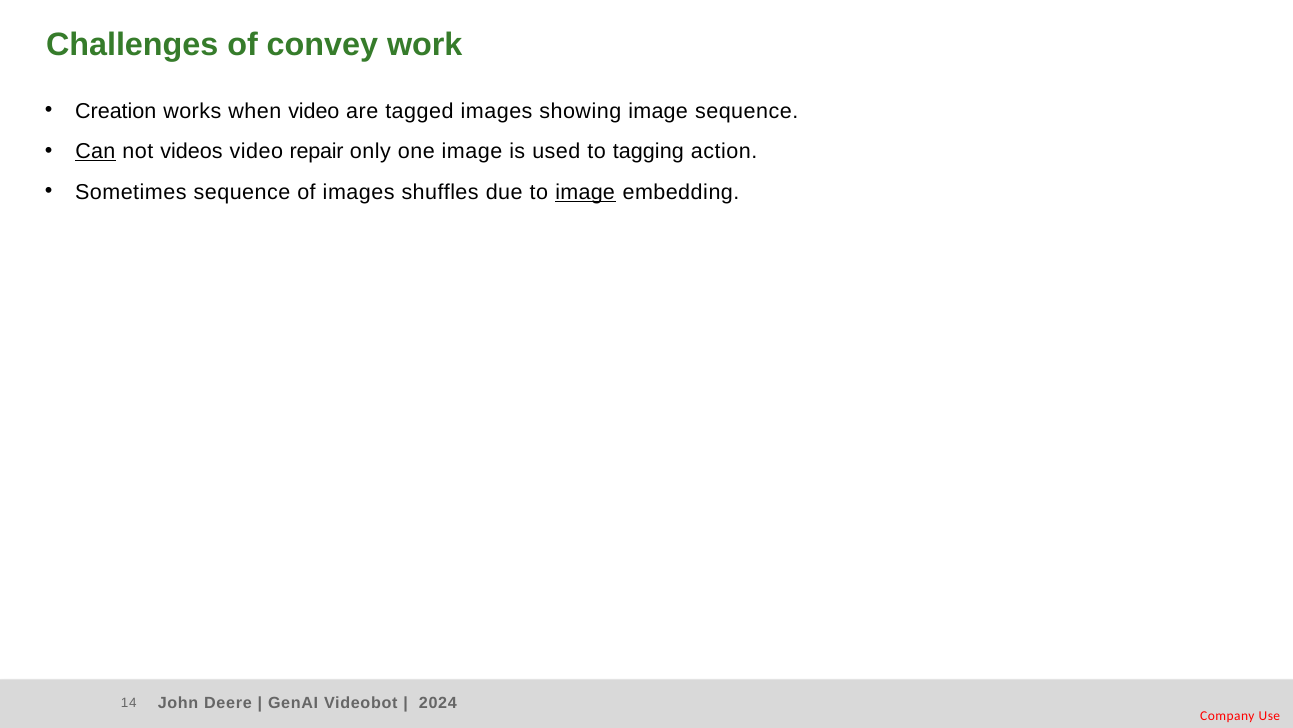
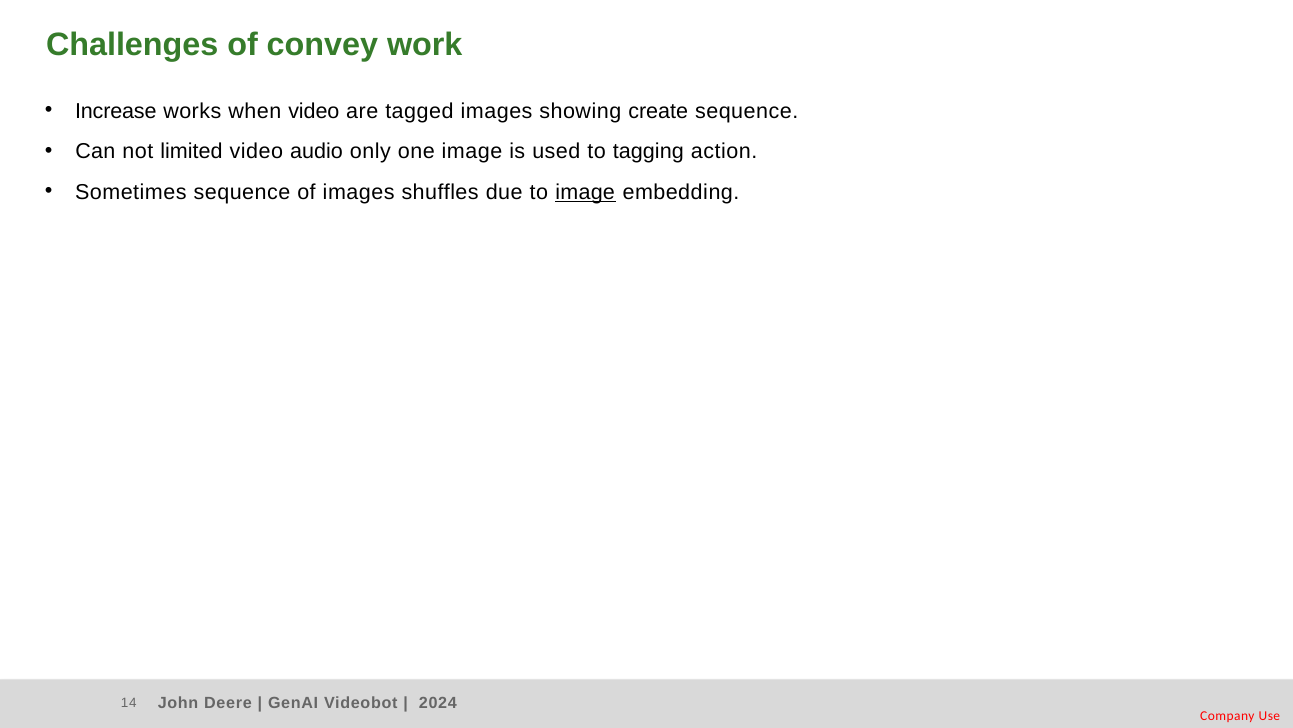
Creation: Creation -> Increase
showing image: image -> create
Can underline: present -> none
videos: videos -> limited
repair: repair -> audio
